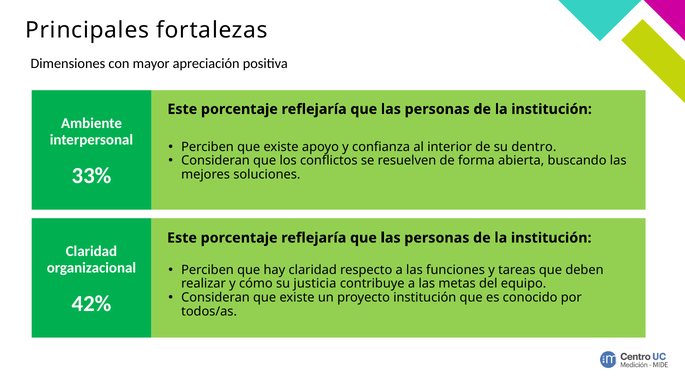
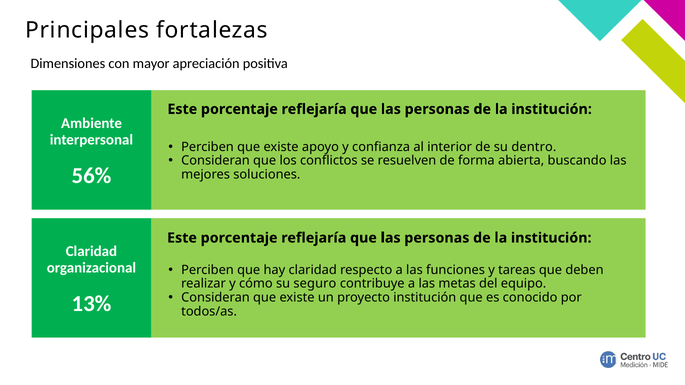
33%: 33% -> 56%
justicia: justicia -> seguro
42%: 42% -> 13%
